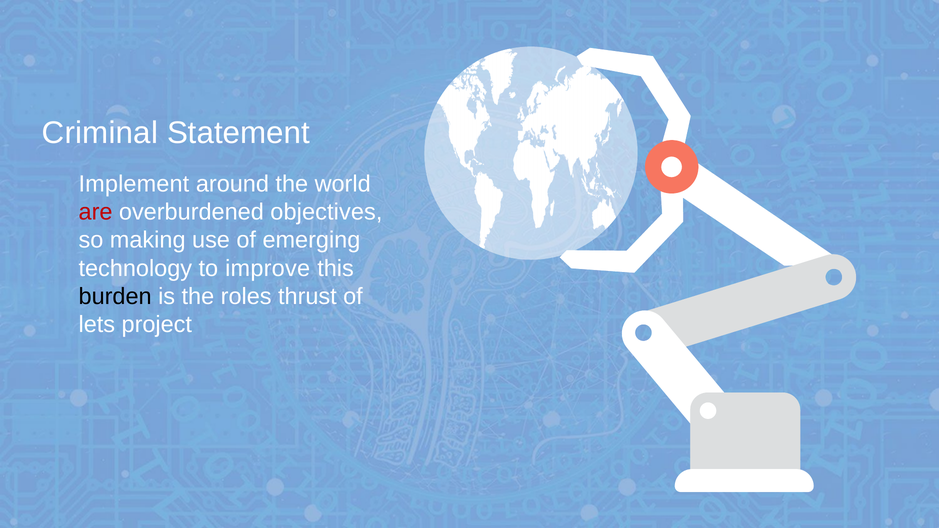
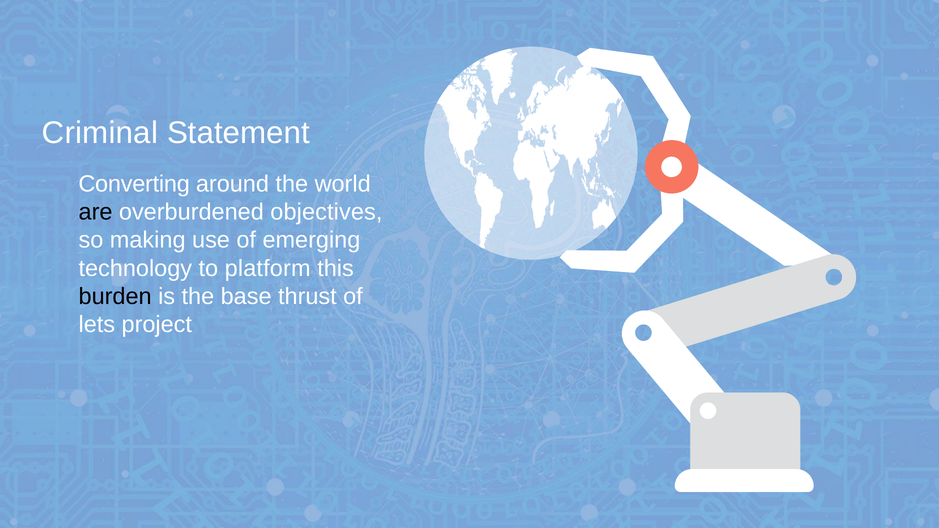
Implement: Implement -> Converting
are colour: red -> black
improve: improve -> platform
roles: roles -> base
